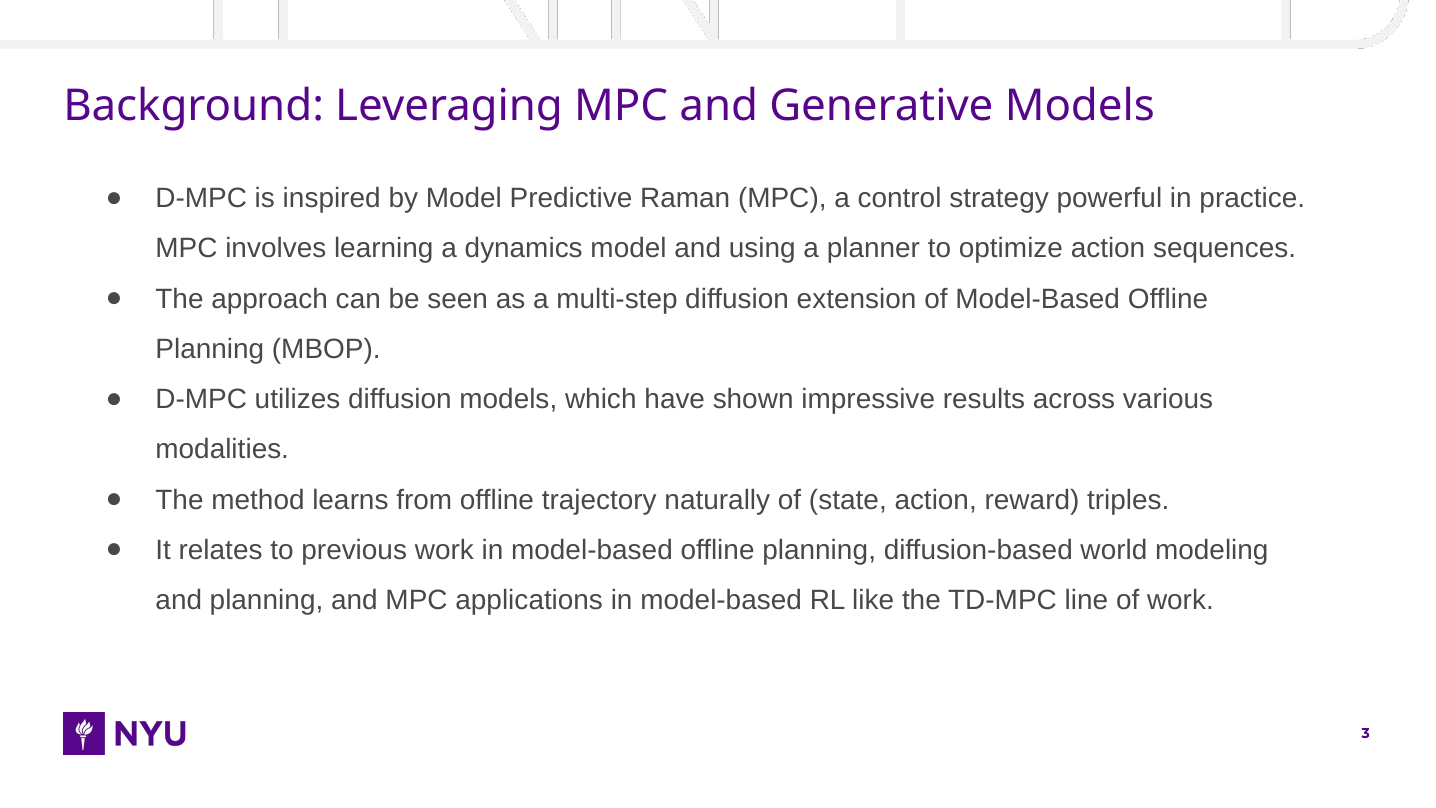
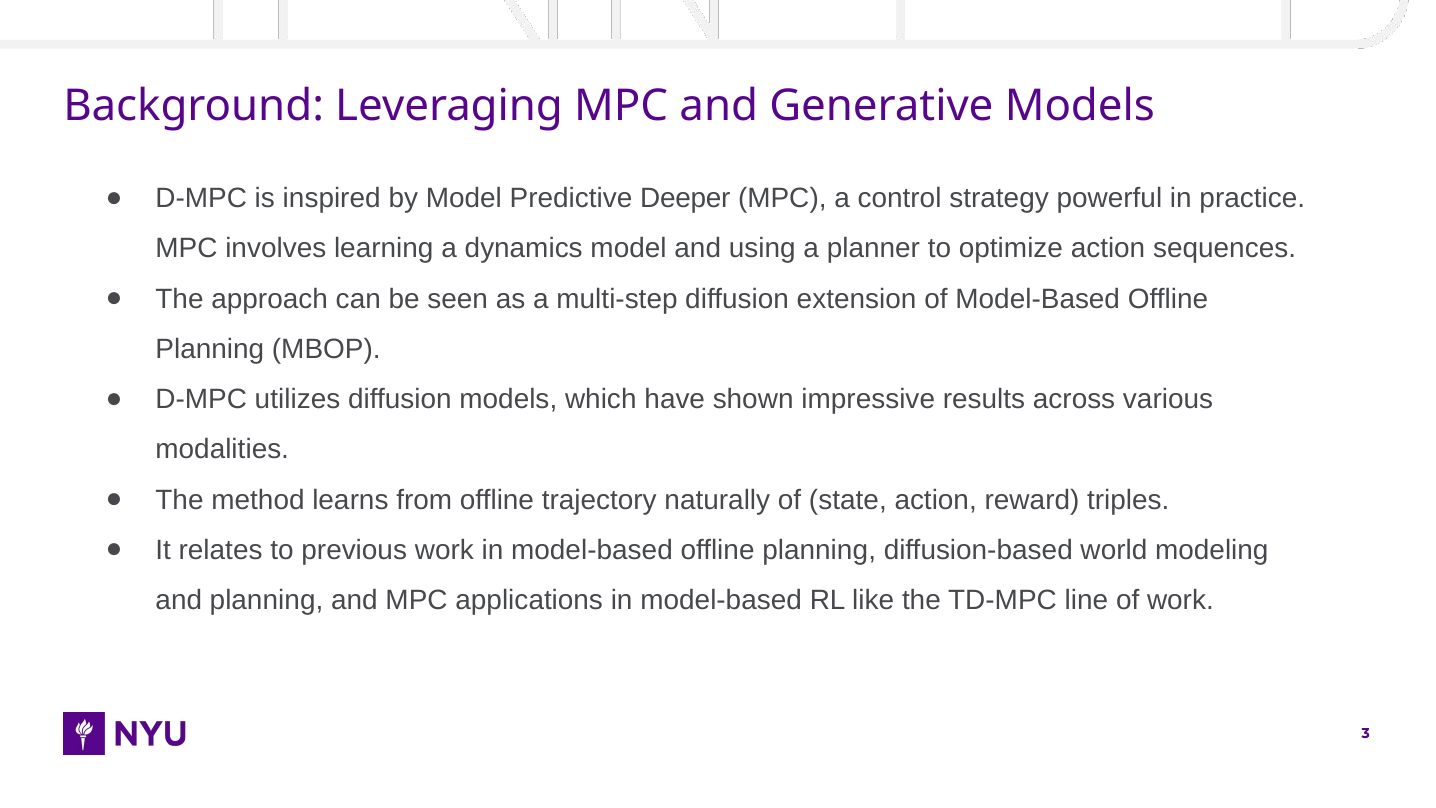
Raman: Raman -> Deeper
